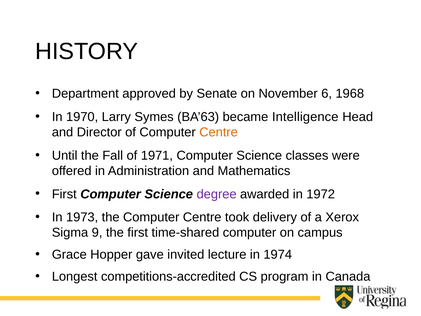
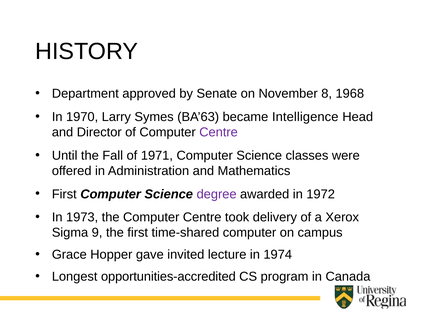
6: 6 -> 8
Centre at (219, 132) colour: orange -> purple
competitions-accredited: competitions-accredited -> opportunities-accredited
